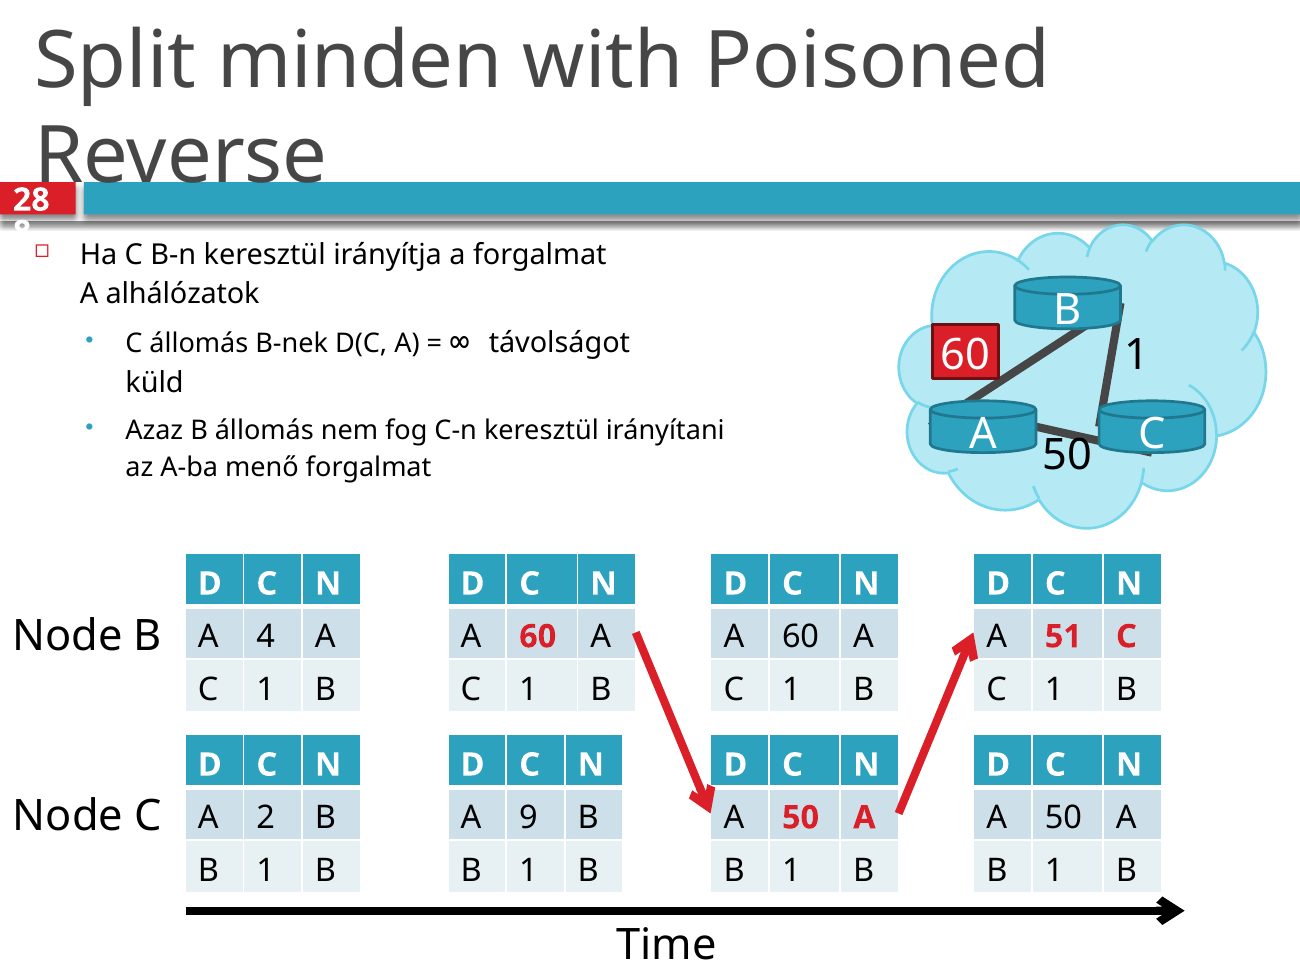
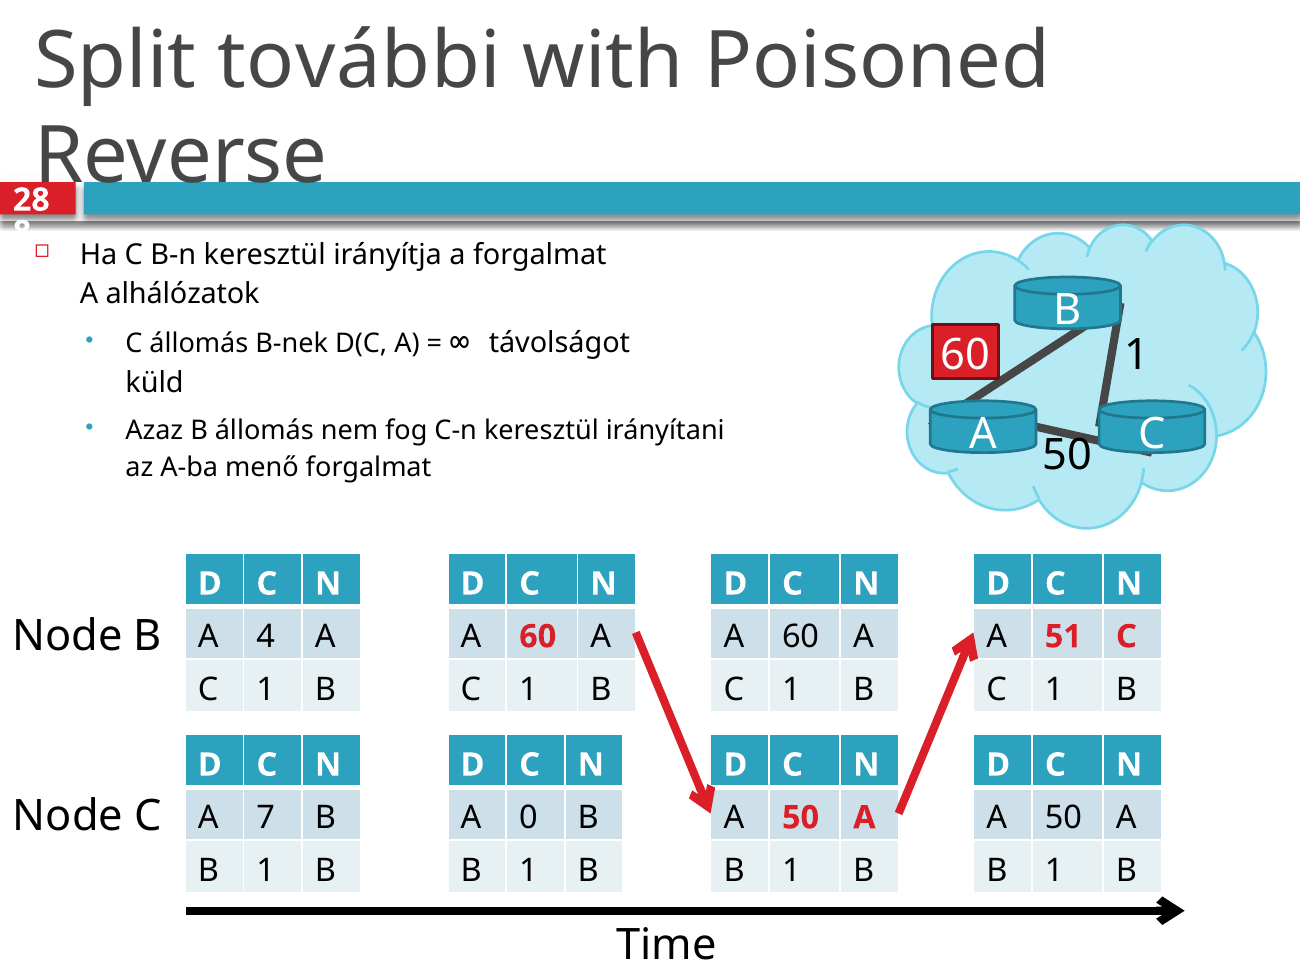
minden: minden -> további
2: 2 -> 7
9: 9 -> 0
